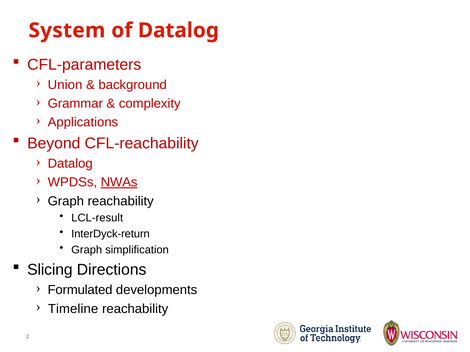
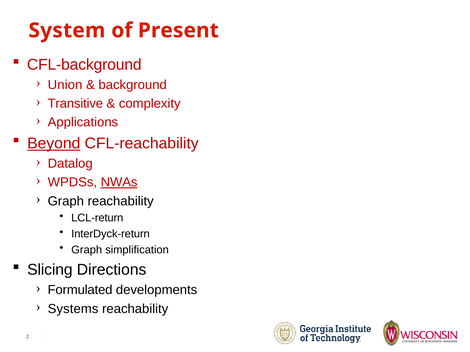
of Datalog: Datalog -> Present
CFL-parameters: CFL-parameters -> CFL-background
Grammar: Grammar -> Transitive
Beyond underline: none -> present
LCL-result: LCL-result -> LCL-return
Timeline: Timeline -> Systems
